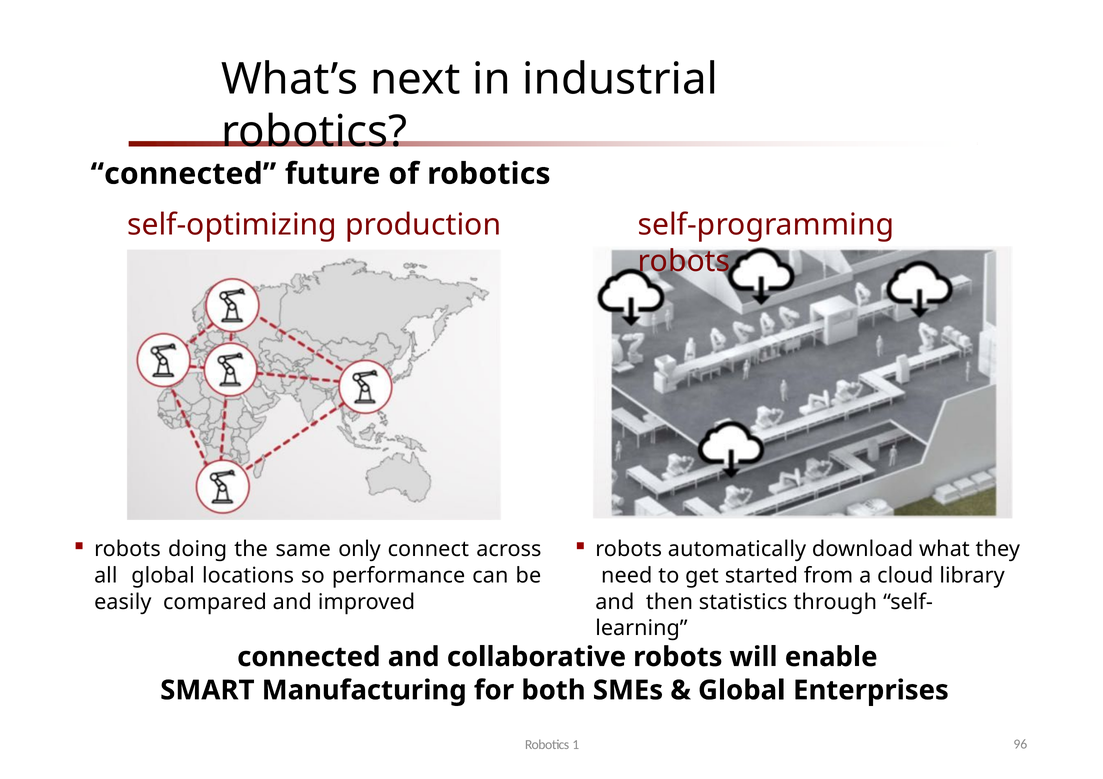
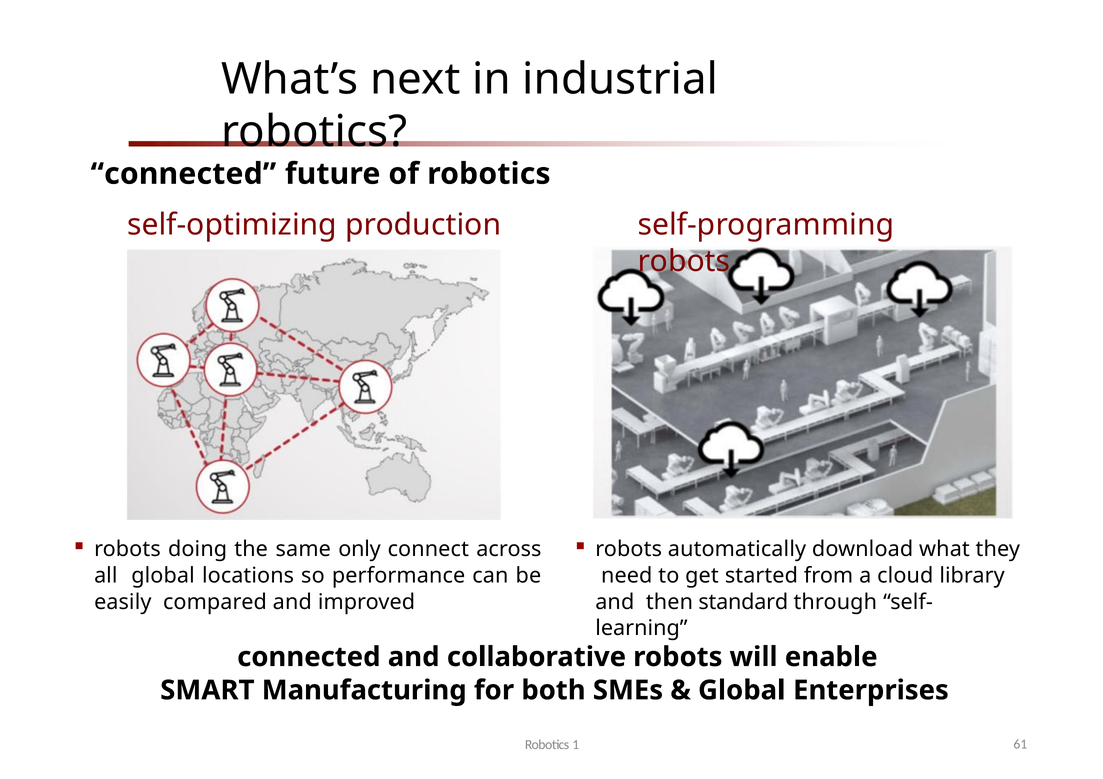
statistics: statistics -> standard
96: 96 -> 61
